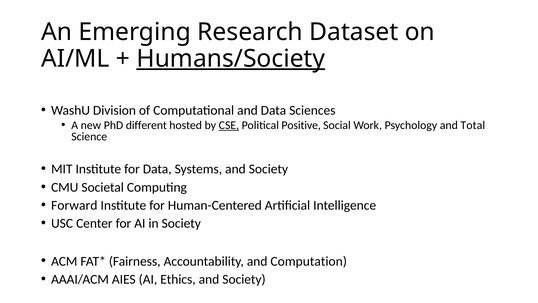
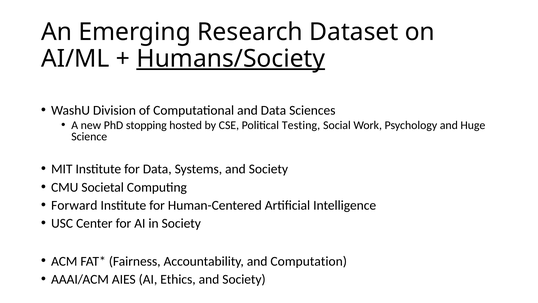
different: different -> stopping
CSE underline: present -> none
Positive: Positive -> Testing
Total: Total -> Huge
